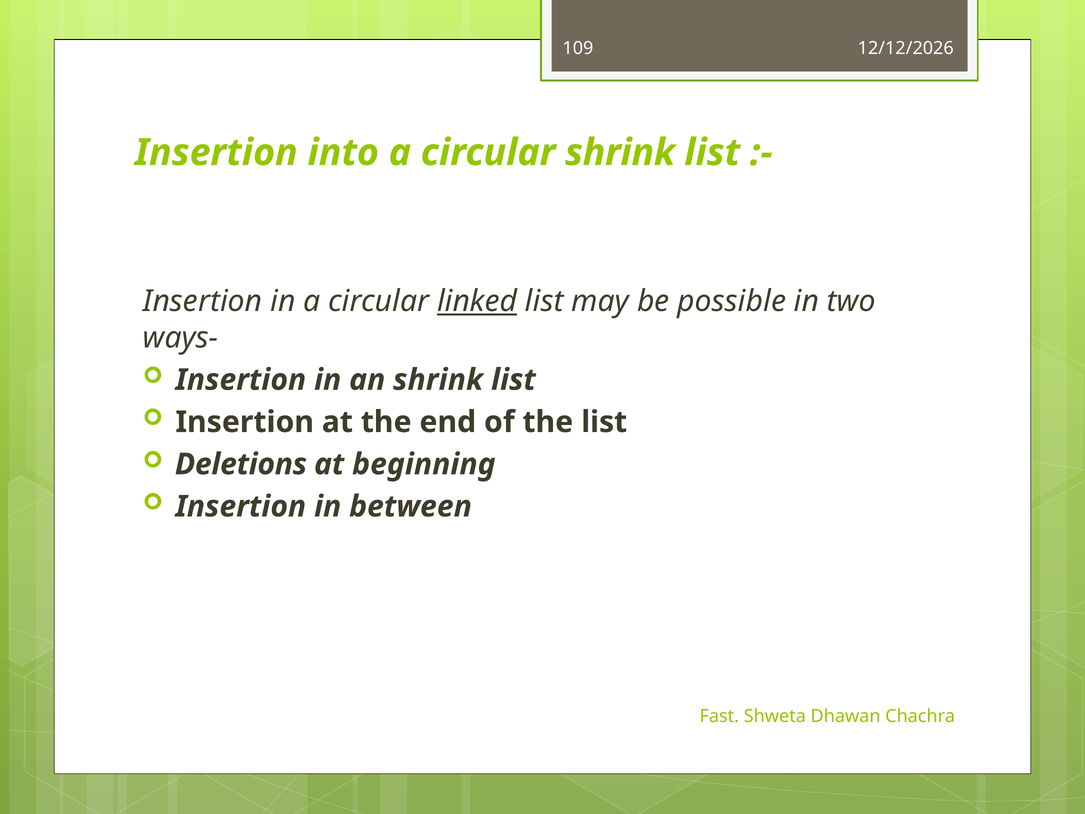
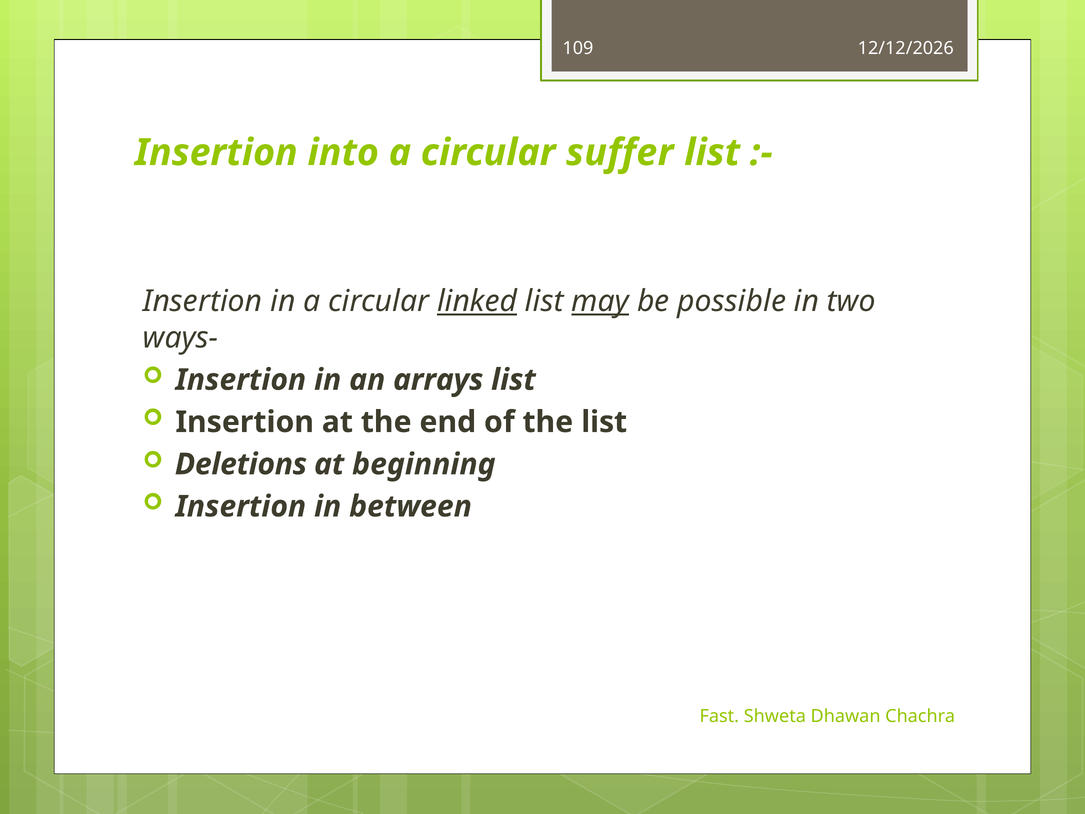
circular shrink: shrink -> suffer
may underline: none -> present
an shrink: shrink -> arrays
